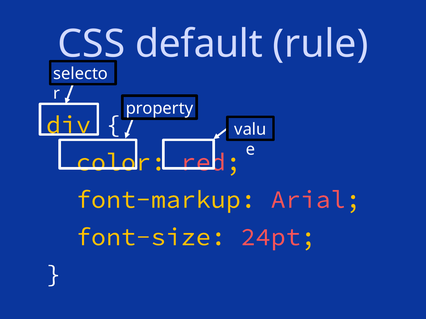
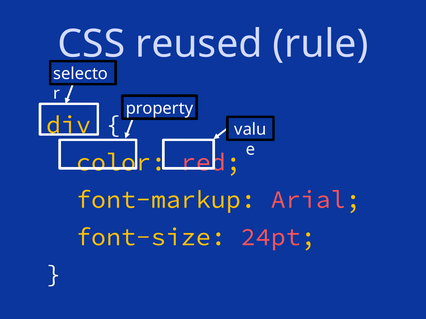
default: default -> reused
